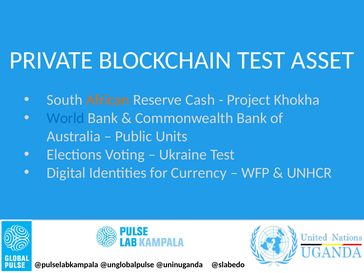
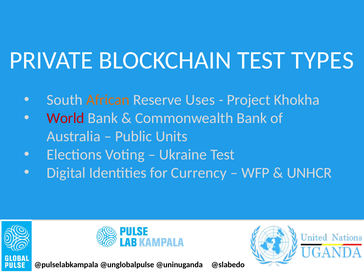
ASSET: ASSET -> TYPES
Cash: Cash -> Uses
World colour: blue -> red
